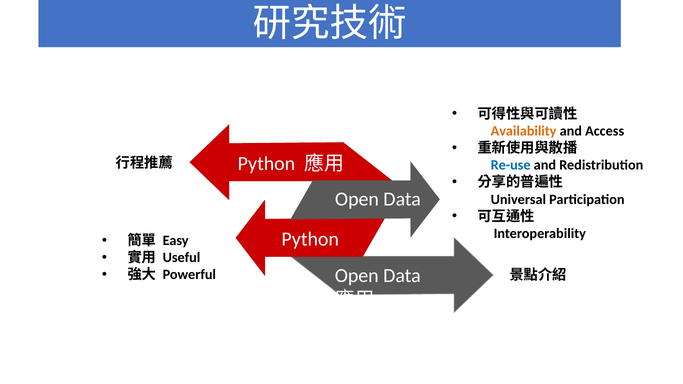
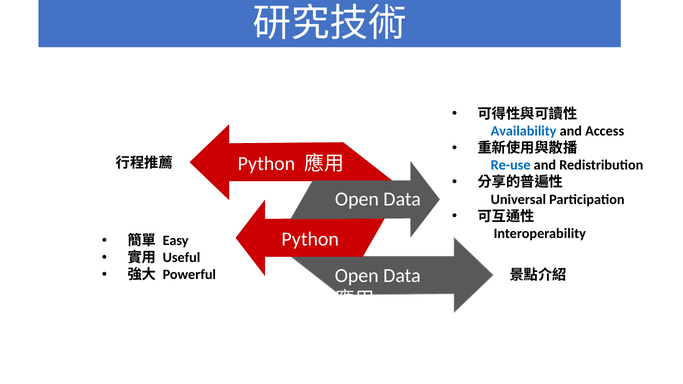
Availability colour: orange -> blue
